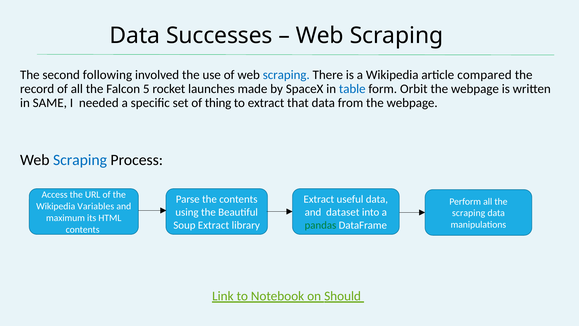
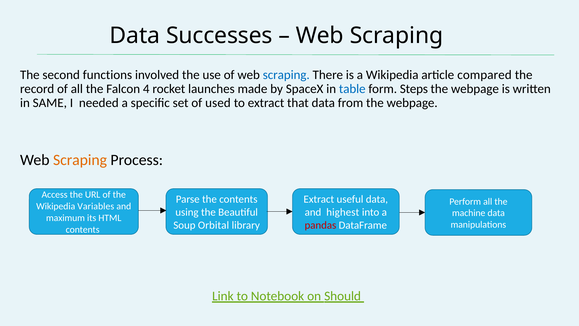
following: following -> functions
5: 5 -> 4
Orbit: Orbit -> Steps
thing: thing -> used
Scraping at (80, 160) colour: blue -> orange
dataset: dataset -> highest
scraping at (469, 213): scraping -> machine
Soup Extract: Extract -> Orbital
pandas colour: green -> red
